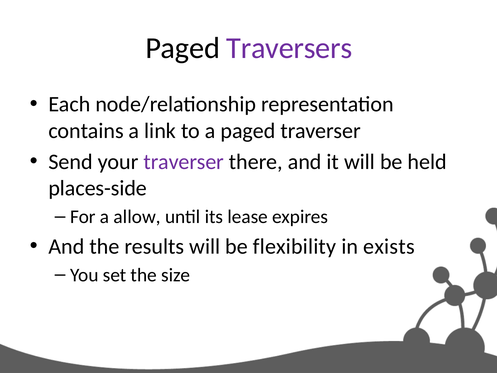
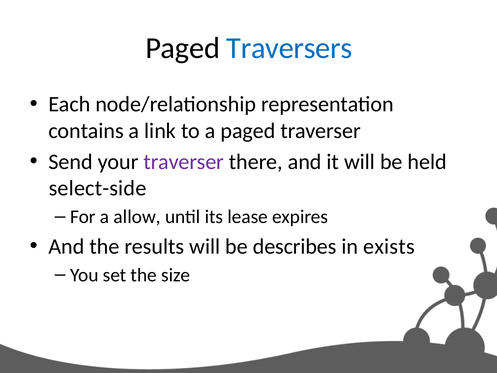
Traversers colour: purple -> blue
places-side: places-side -> select-side
flexibility: flexibility -> describes
